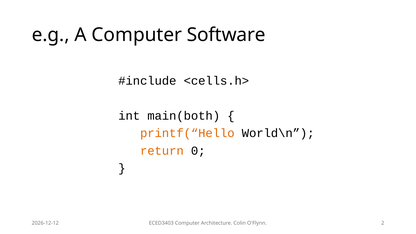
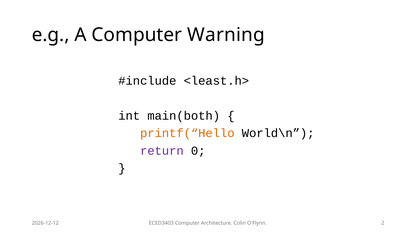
Software: Software -> Warning
<cells.h>: <cells.h> -> <least.h>
return colour: orange -> purple
